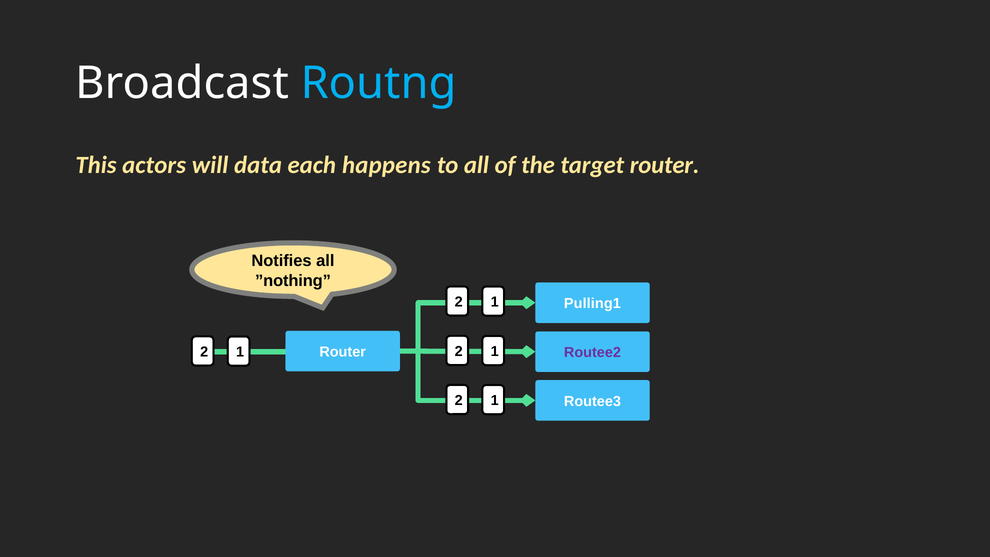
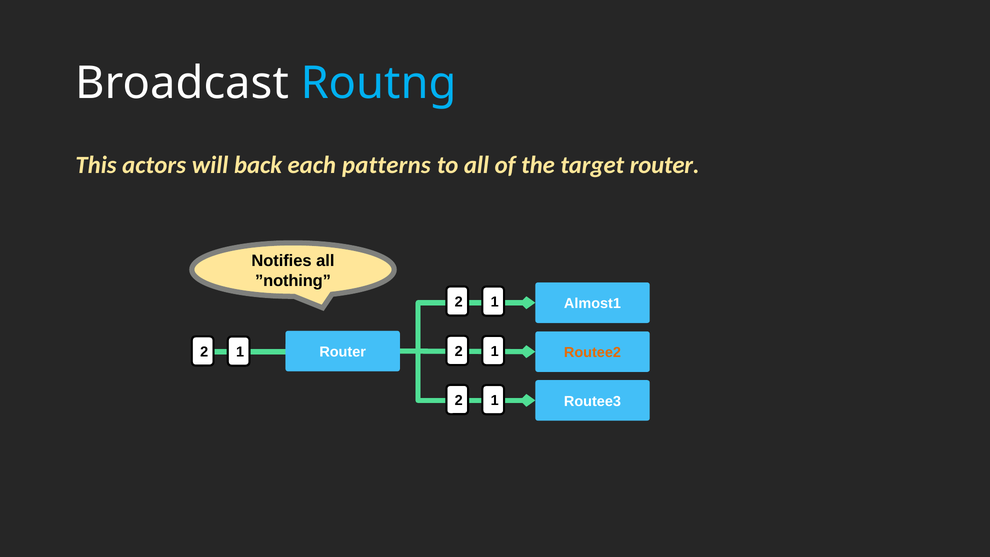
data: data -> back
happens: happens -> patterns
Pulling1: Pulling1 -> Almost1
Routee2 colour: purple -> orange
